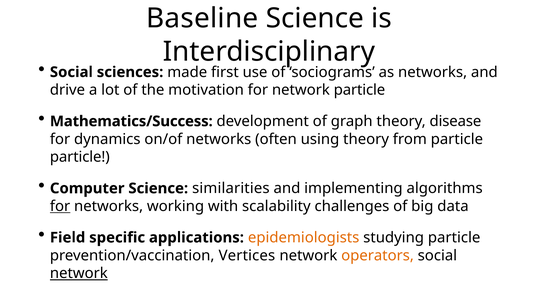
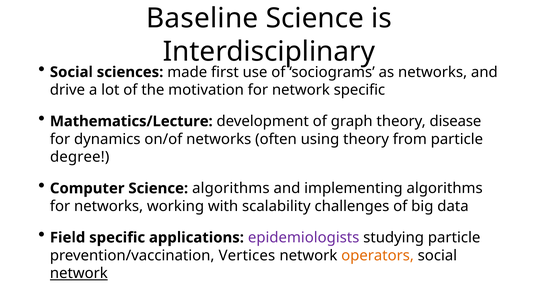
network particle: particle -> specific
Mathematics/Success: Mathematics/Success -> Mathematics/Lecture
particle at (80, 157): particle -> degree
Science similarities: similarities -> algorithms
for at (60, 207) underline: present -> none
epidemiologists colour: orange -> purple
